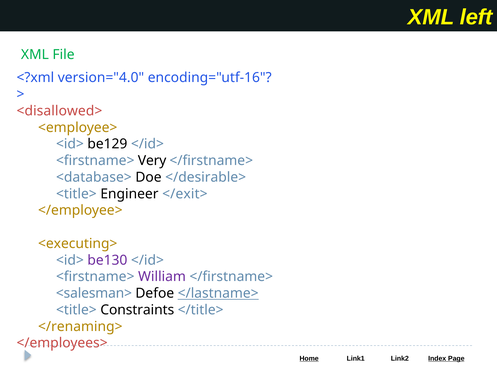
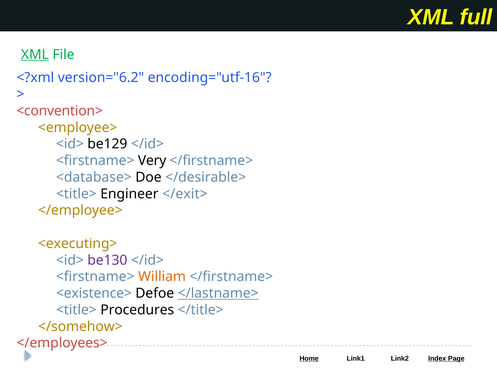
left: left -> full
XML at (35, 54) underline: none -> present
version="4.0: version="4.0 -> version="6.2
<disallowed>: <disallowed> -> <convention>
William colour: purple -> orange
<salesman>: <salesman> -> <existence>
Constraints: Constraints -> Procedures
</renaming>: </renaming> -> </somehow>
